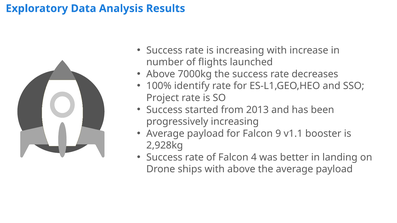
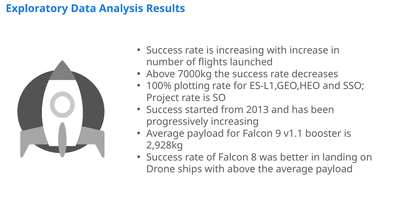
identify: identify -> plotting
4: 4 -> 8
